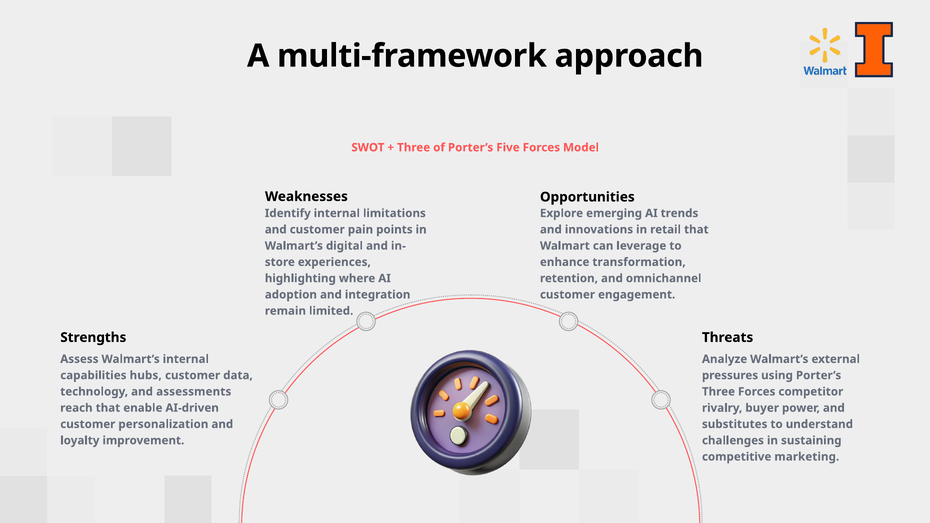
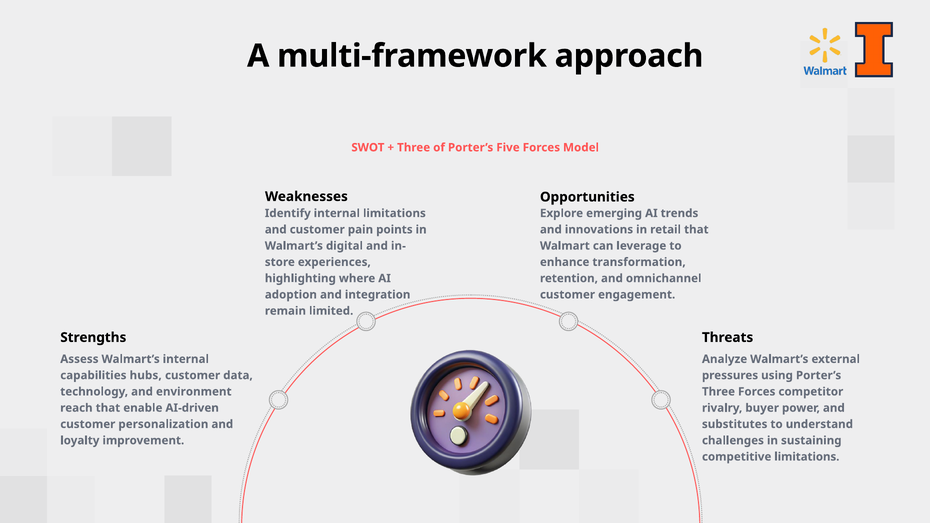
assessments: assessments -> environment
competitive marketing: marketing -> limitations
